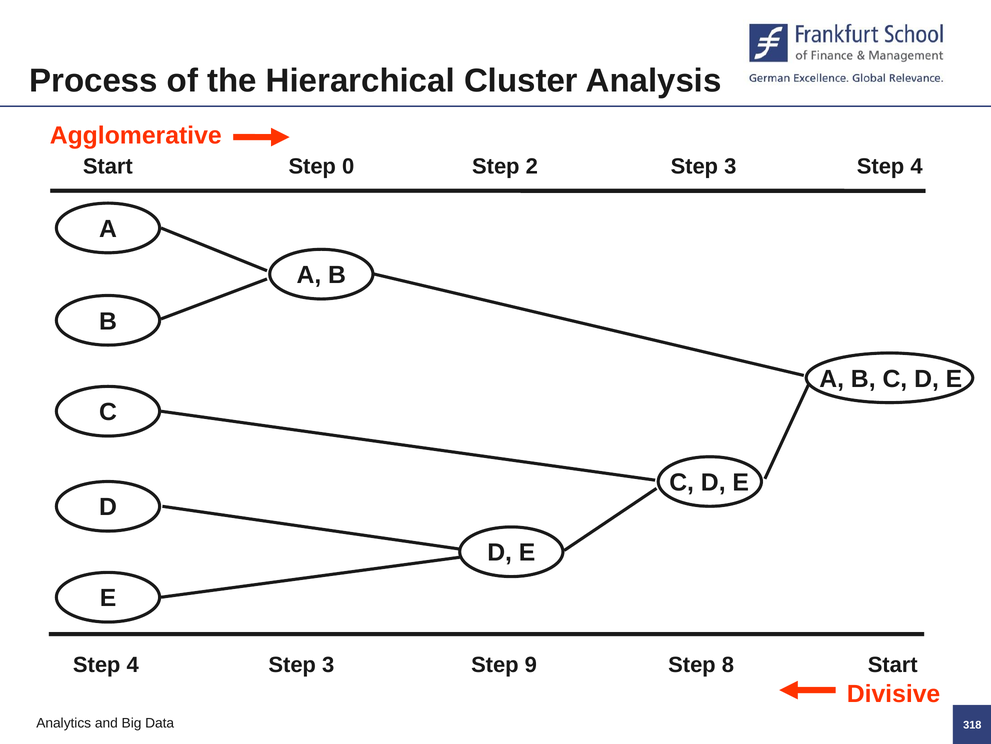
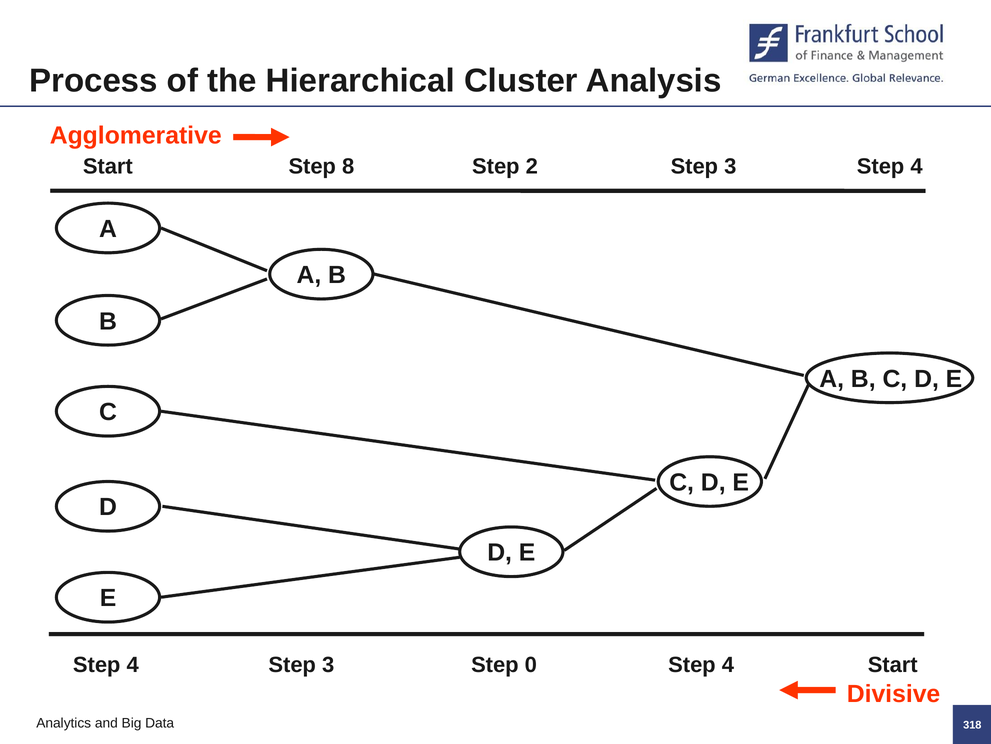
0: 0 -> 8
9: 9 -> 0
8 at (728, 664): 8 -> 4
